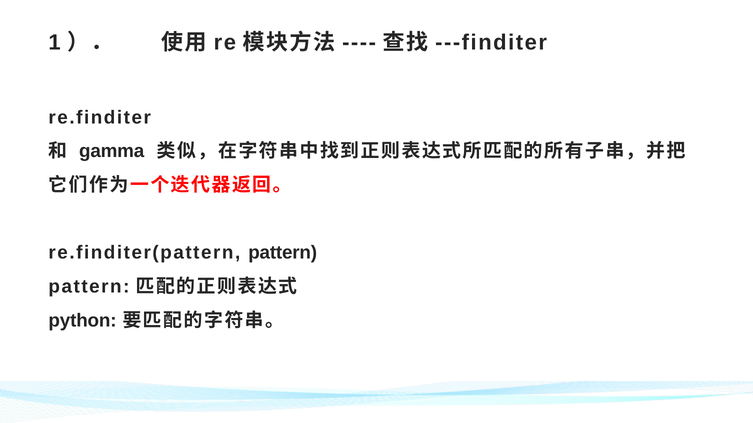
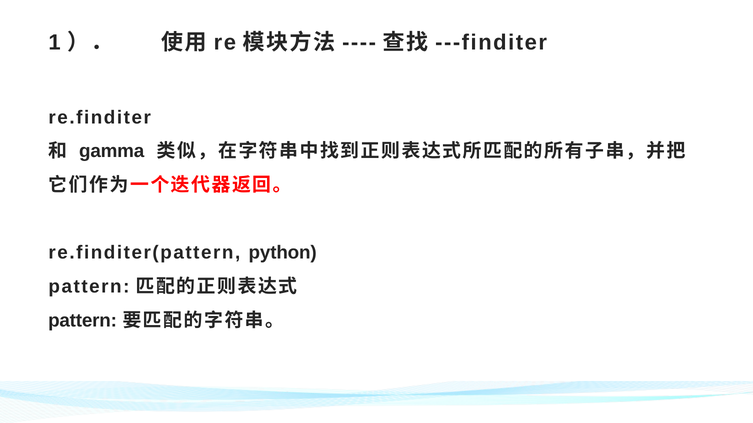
re.finditer(pattern pattern: pattern -> python
python at (83, 321): python -> pattern
